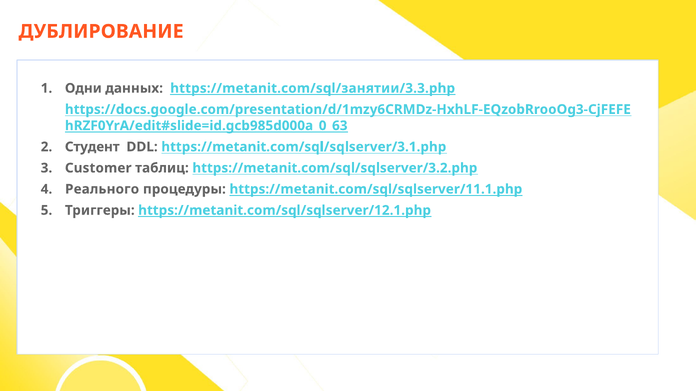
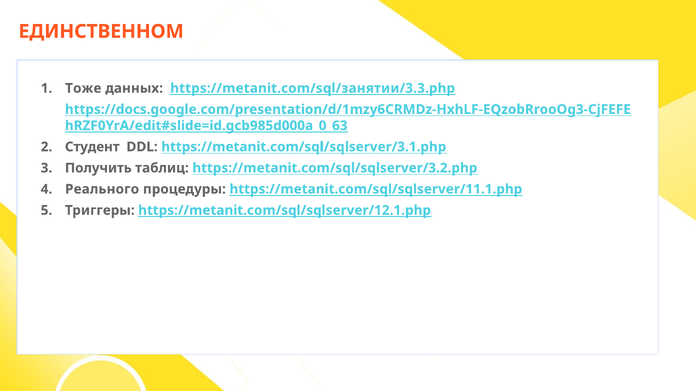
ДУБЛИРОВАНИЕ: ДУБЛИРОВАНИЕ -> ЕДИНСТВЕННОМ
Одни: Одни -> Тоже
Customer: Customer -> Получить
